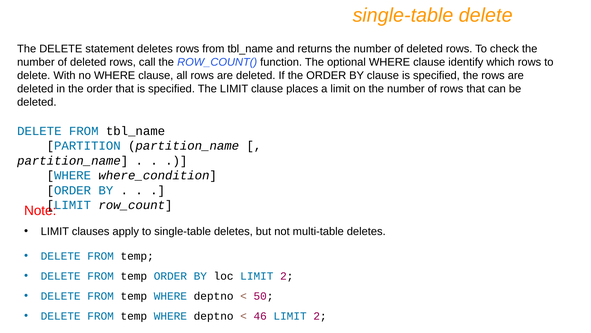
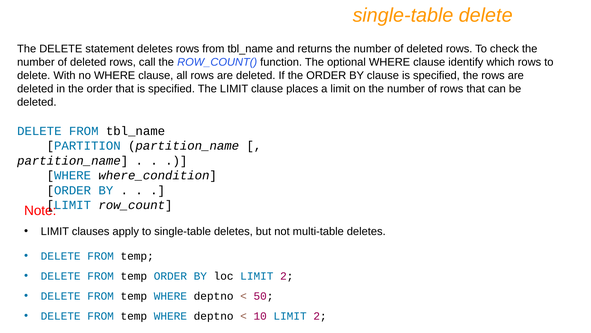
46: 46 -> 10
